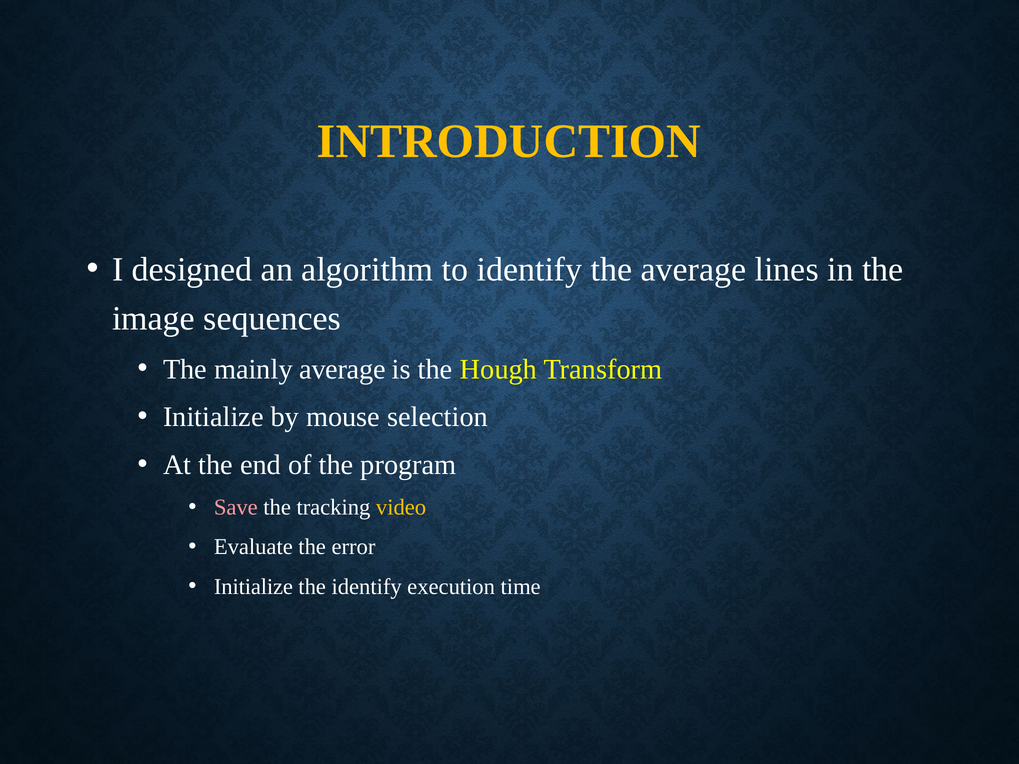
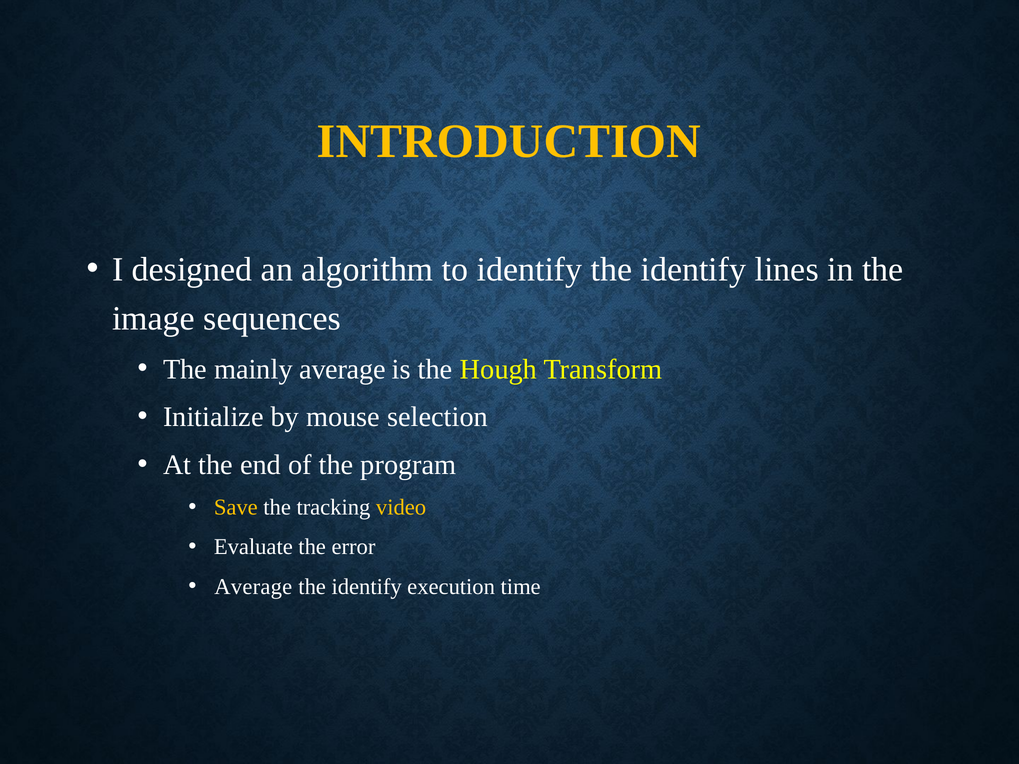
identify the average: average -> identify
Save colour: pink -> yellow
Initialize at (253, 587): Initialize -> Average
